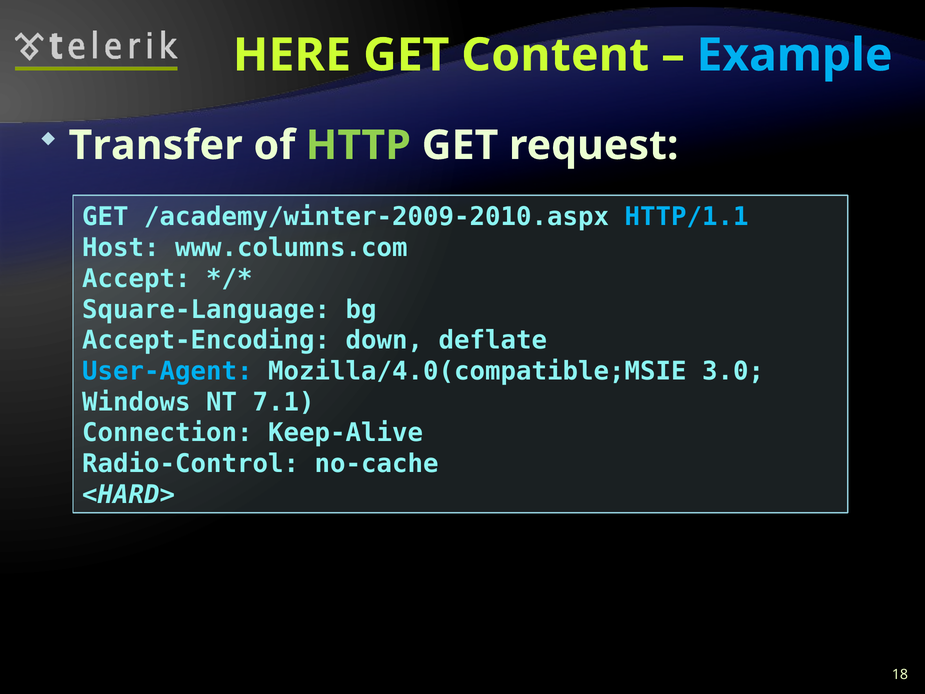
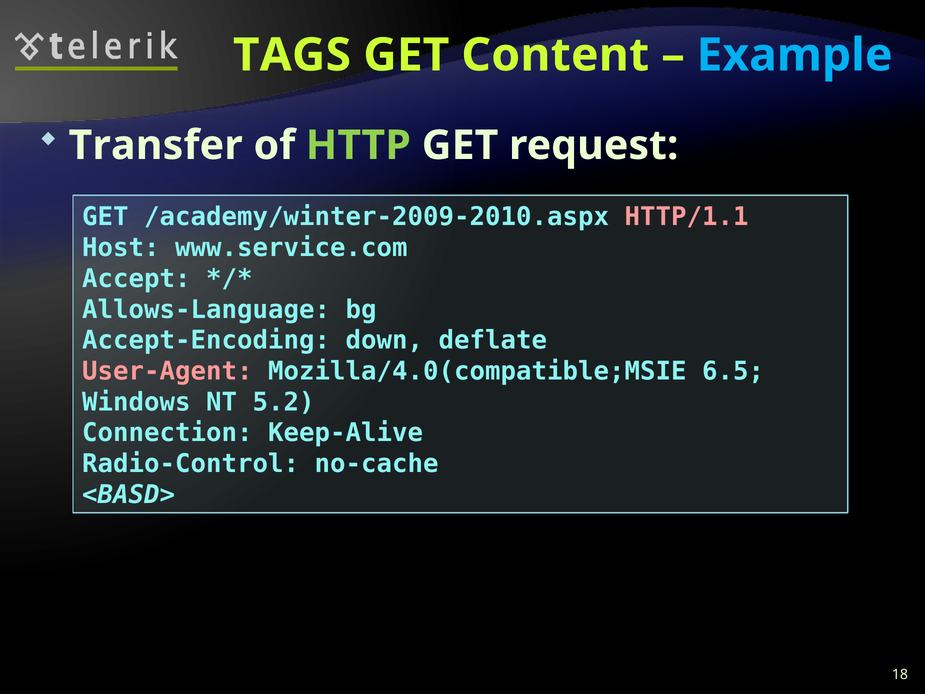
HERE: HERE -> TAGS
HTTP/1.1 colour: light blue -> pink
www.columns.com: www.columns.com -> www.service.com
Square-Language: Square-Language -> Allows-Language
User-Agent colour: light blue -> pink
3.0: 3.0 -> 6.5
7.1: 7.1 -> 5.2
<HARD>: <HARD> -> <BASD>
